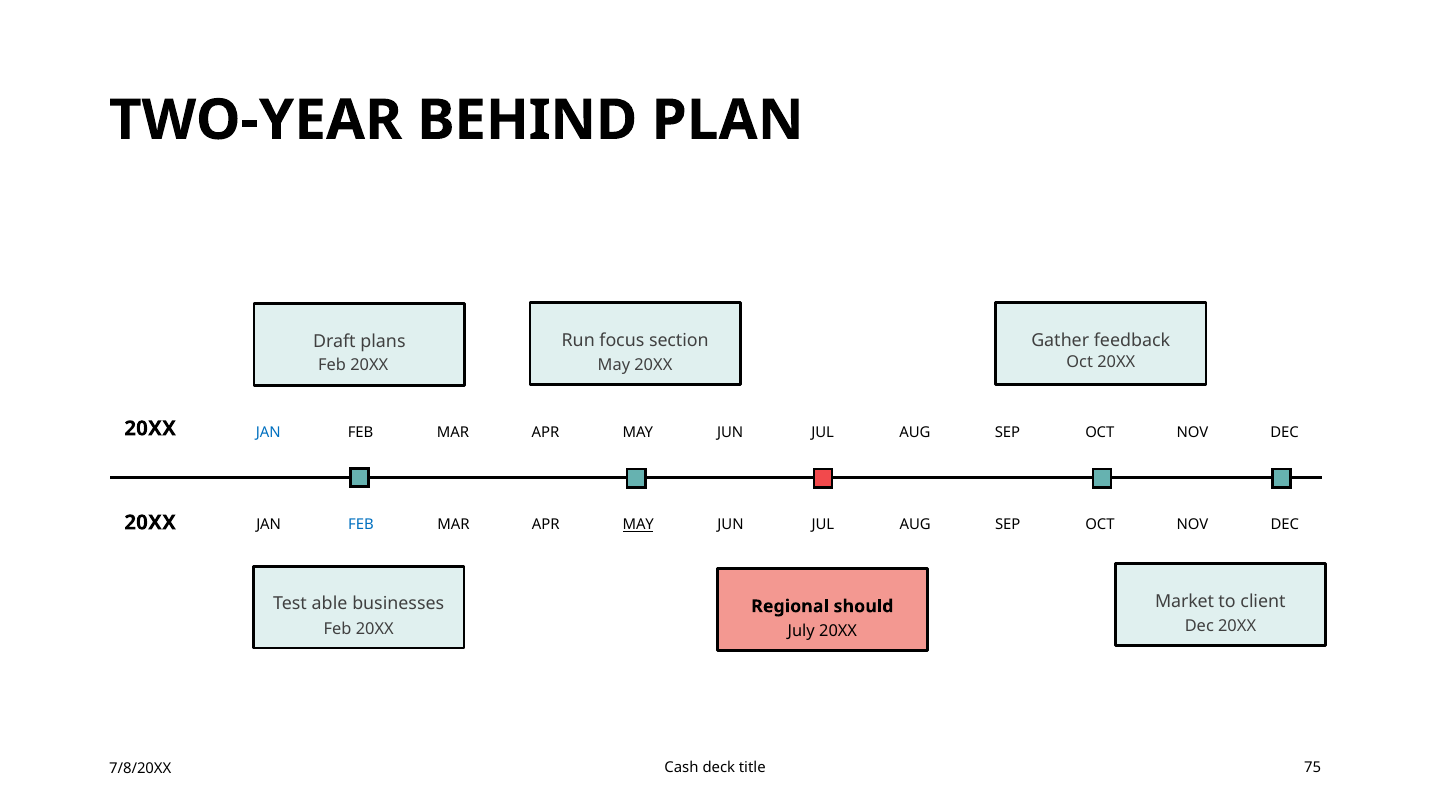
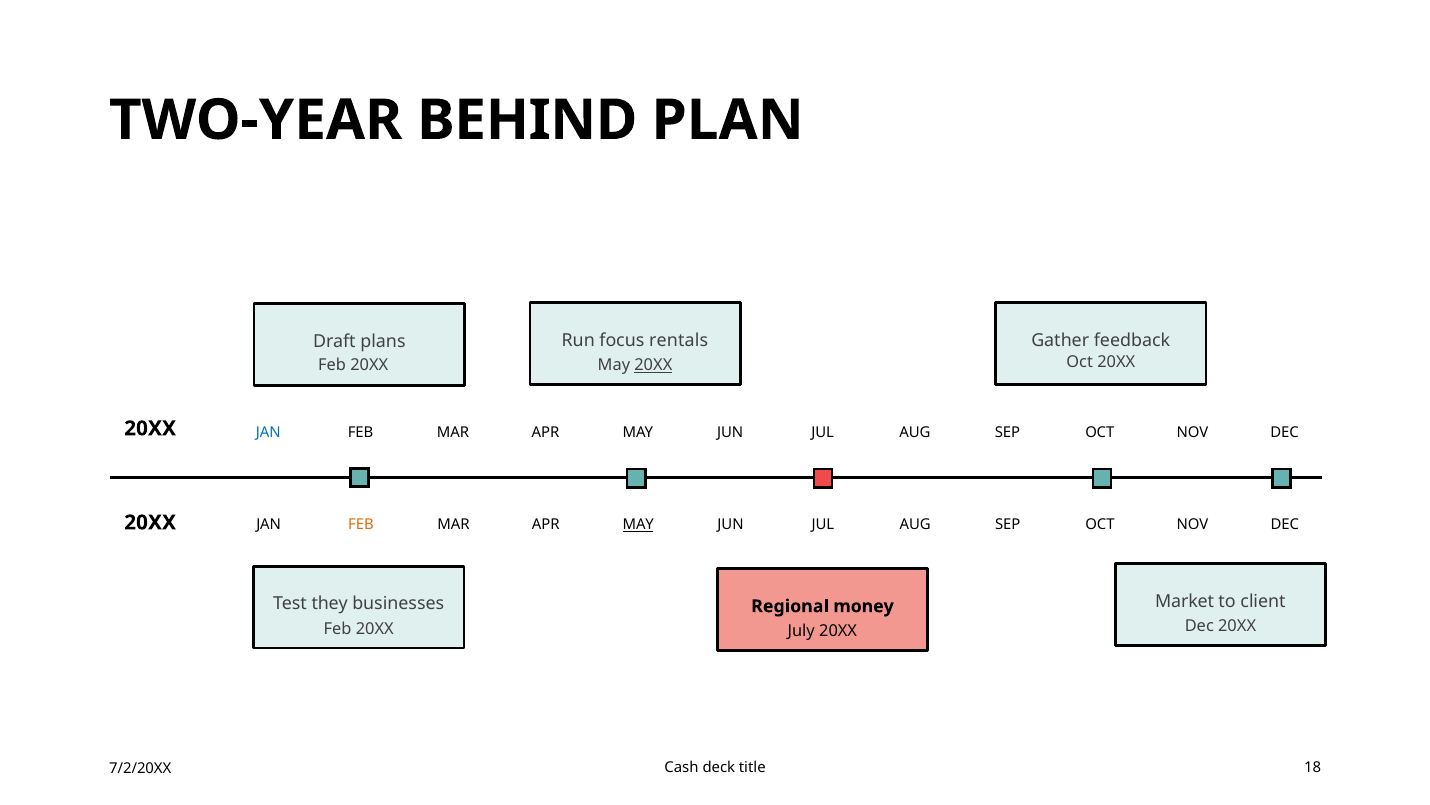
section: section -> rentals
20XX at (653, 365) underline: none -> present
FEB at (361, 524) colour: blue -> orange
able: able -> they
should: should -> money
75: 75 -> 18
7/8/20XX: 7/8/20XX -> 7/2/20XX
